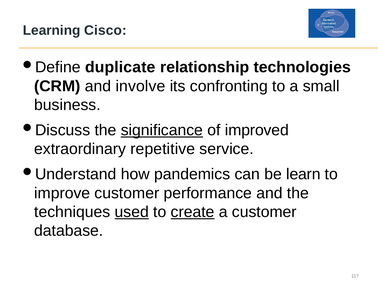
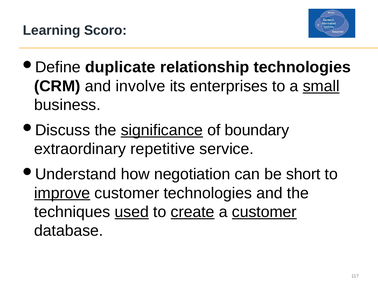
Cisco: Cisco -> Scoro
confronting: confronting -> enterprises
small underline: none -> present
improved: improved -> boundary
pandemics: pandemics -> negotiation
learn: learn -> short
improve underline: none -> present
customer performance: performance -> technologies
customer at (264, 212) underline: none -> present
